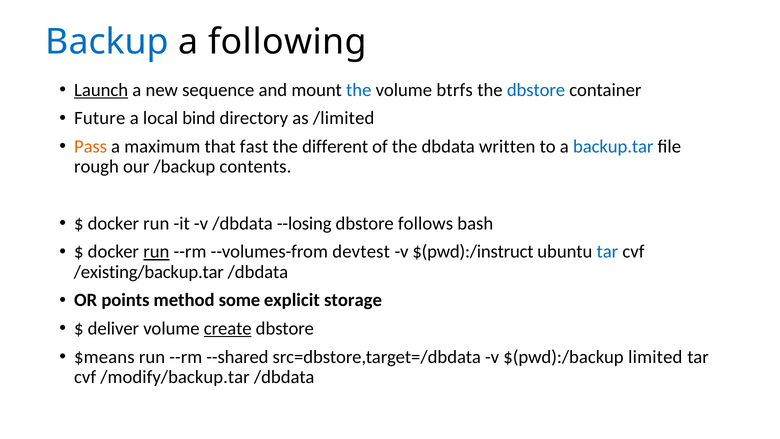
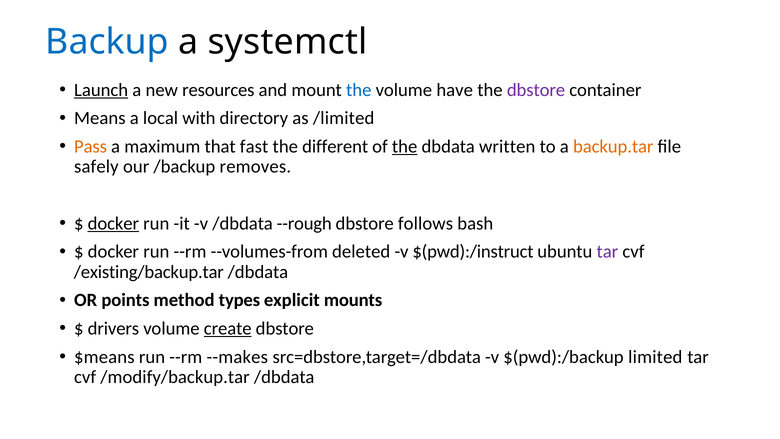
following: following -> systemctl
sequence: sequence -> resources
btrfs: btrfs -> have
dbstore at (536, 90) colour: blue -> purple
Future: Future -> Means
bind: bind -> with
the at (405, 147) underline: none -> present
backup.tar colour: blue -> orange
rough: rough -> safely
contents: contents -> removes
docker at (113, 223) underline: none -> present
--losing: --losing -> --rough
run at (156, 252) underline: present -> none
devtest: devtest -> deleted
tar at (607, 252) colour: blue -> purple
some: some -> types
storage: storage -> mounts
deliver: deliver -> drivers
--shared: --shared -> --makes
